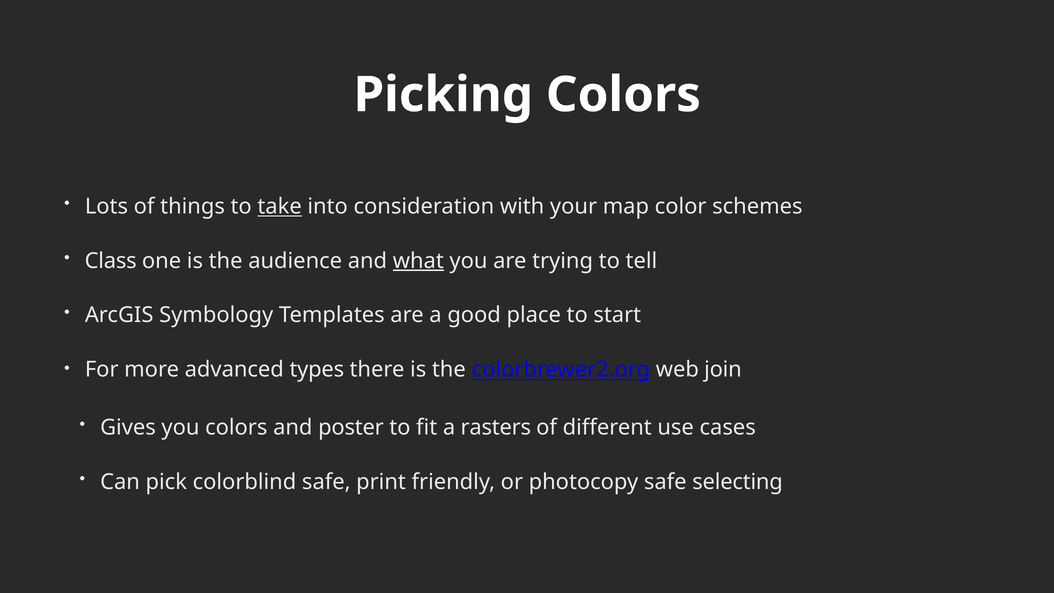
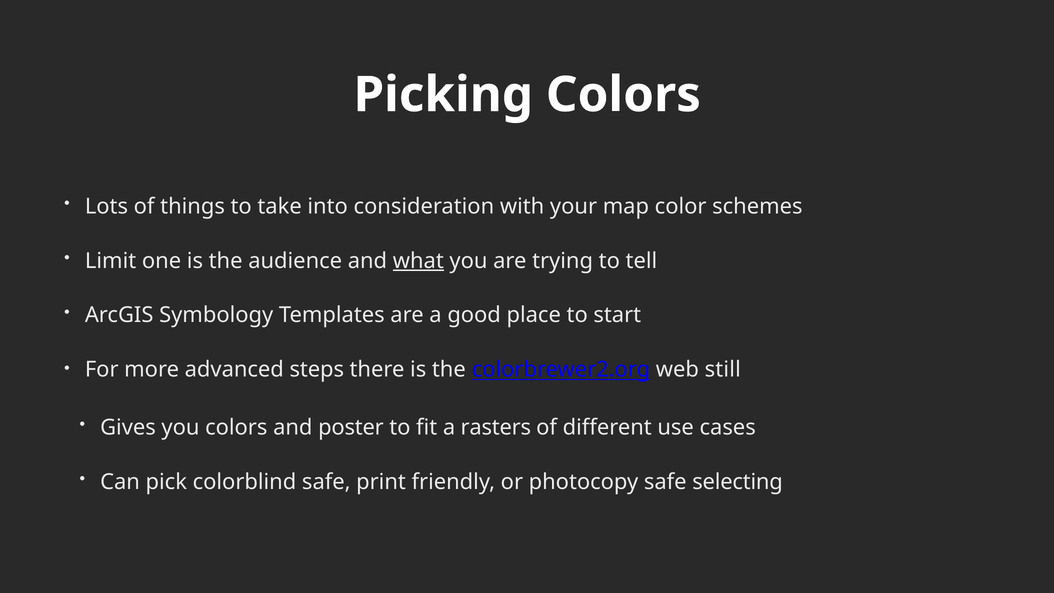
take underline: present -> none
Class: Class -> Limit
types: types -> steps
join: join -> still
